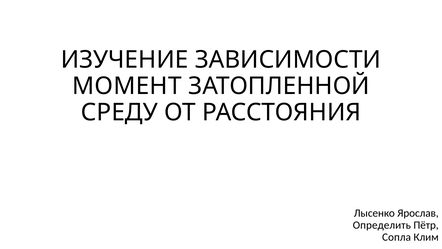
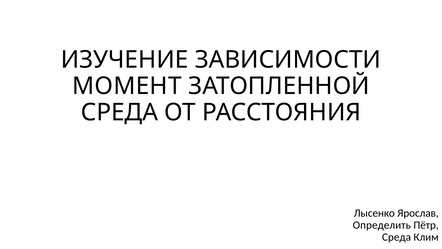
СРЕДУ at (119, 112): СРЕДУ -> СРЕДА
Сопла at (397, 237): Сопла -> Среда
